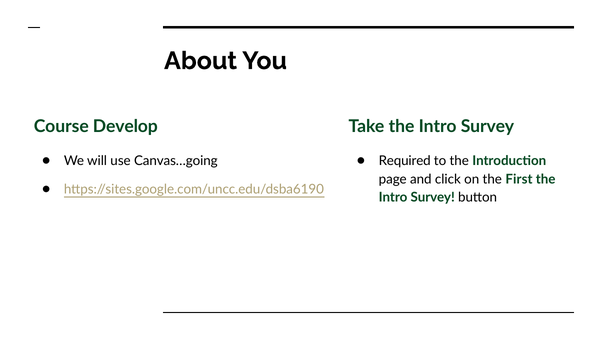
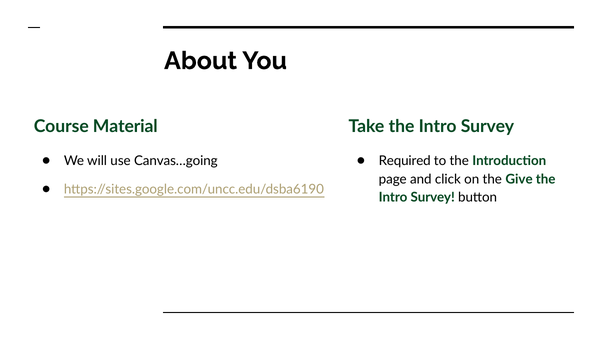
Develop: Develop -> Material
First: First -> Give
